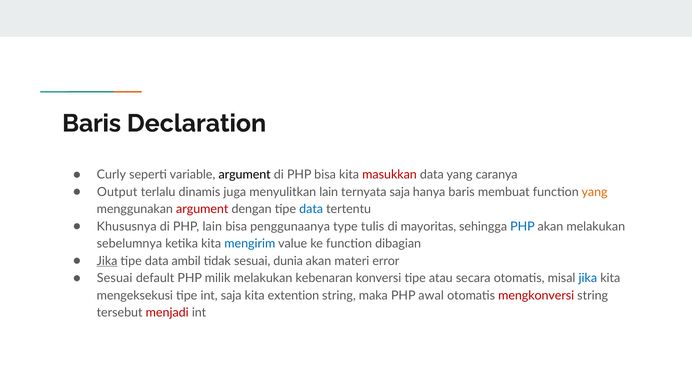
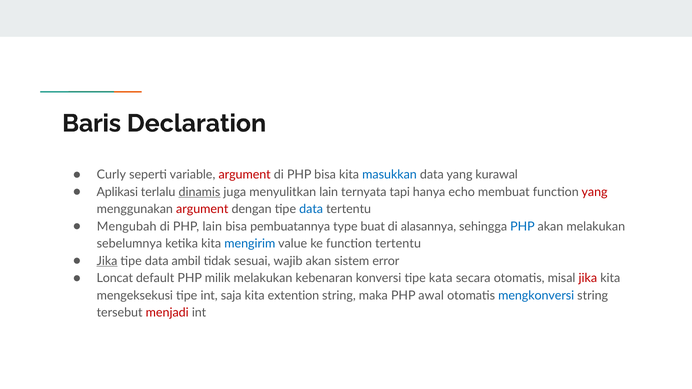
argument at (245, 175) colour: black -> red
masukkan colour: red -> blue
caranya: caranya -> kurawal
Output: Output -> Aplikasi
dinamis underline: none -> present
ternyata saja: saja -> tapi
hanya baris: baris -> echo
yang at (595, 192) colour: orange -> red
Khususnya: Khususnya -> Mengubah
penggunaanya: penggunaanya -> pembuatannya
tulis: tulis -> buat
mayoritas: mayoritas -> alasannya
function dibagian: dibagian -> tertentu
dunia: dunia -> wajib
materi: materi -> sistem
Sesuai at (115, 278): Sesuai -> Loncat
atau: atau -> kata
jika at (588, 278) colour: blue -> red
mengkonversi colour: red -> blue
